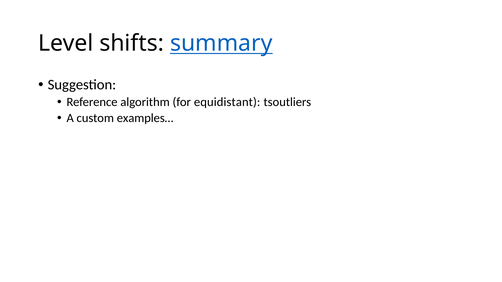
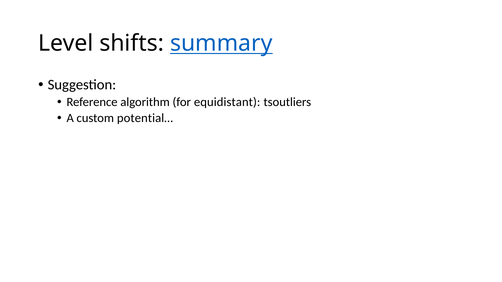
examples…: examples… -> potential…
